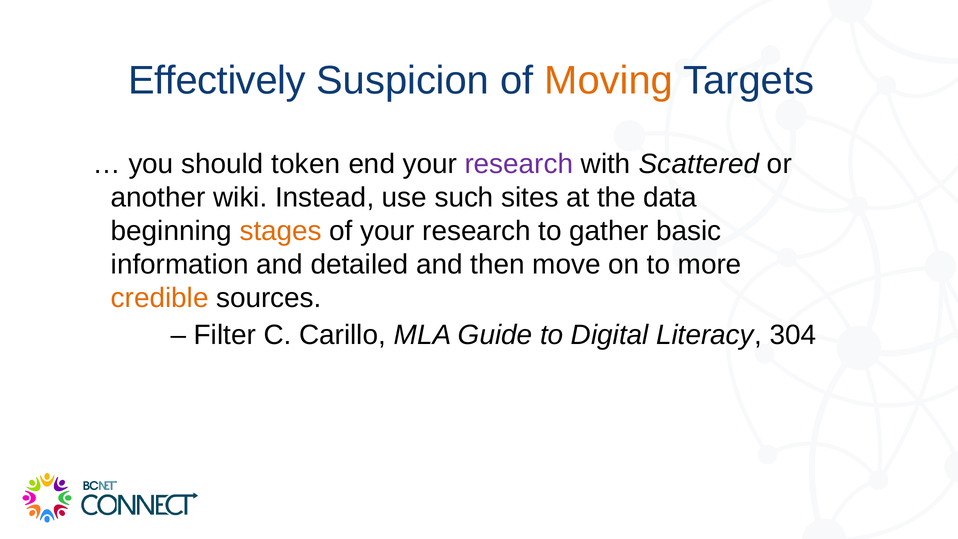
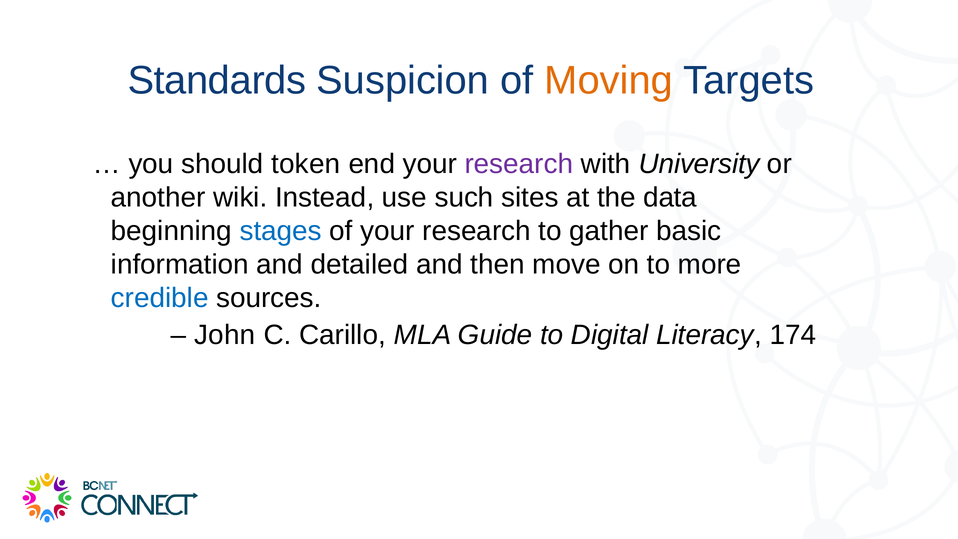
Effectively: Effectively -> Standards
Scattered: Scattered -> University
stages colour: orange -> blue
credible colour: orange -> blue
Filter: Filter -> John
304: 304 -> 174
